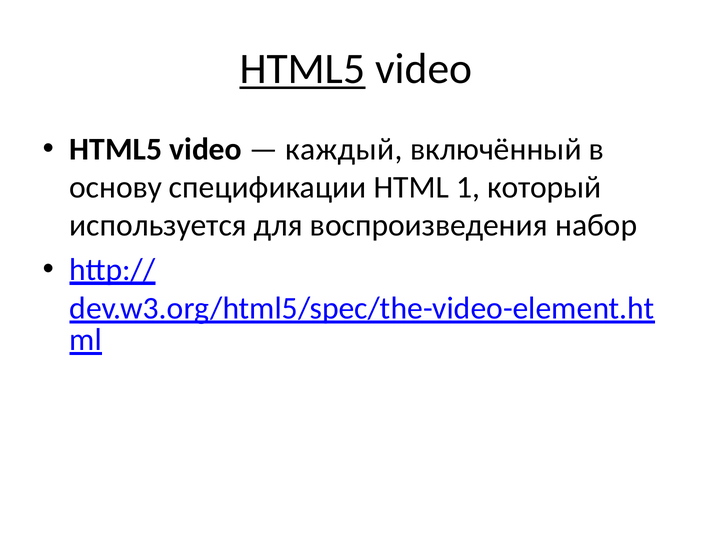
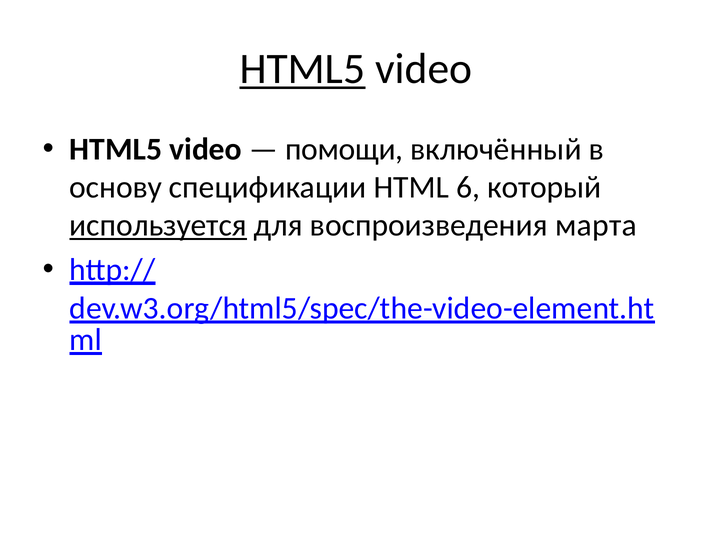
каждый: каждый -> помощи
1: 1 -> 6
используется underline: none -> present
набор: набор -> марта
